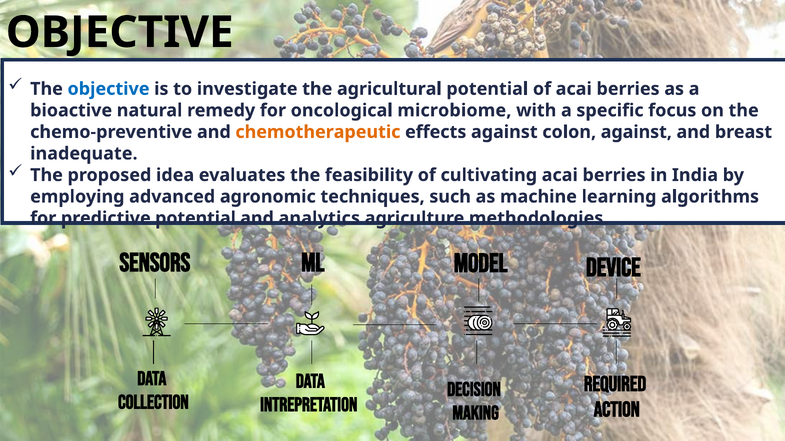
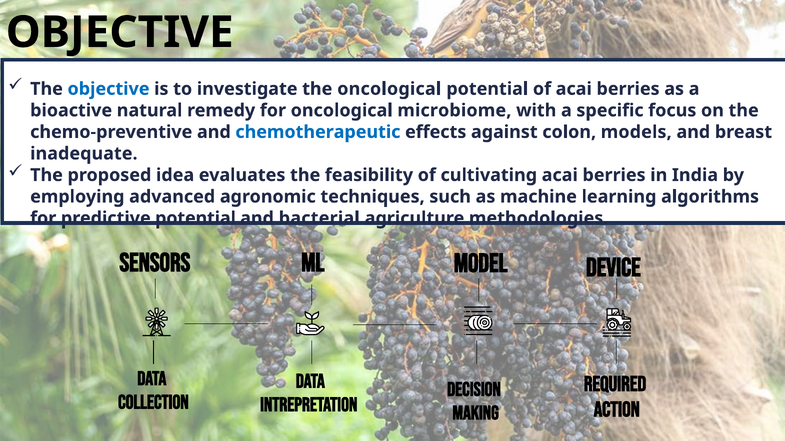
the agricultural: agricultural -> oncological
chemotherapeutic colour: orange -> blue
colon against: against -> models
analytics: analytics -> bacterial
